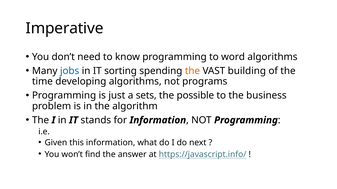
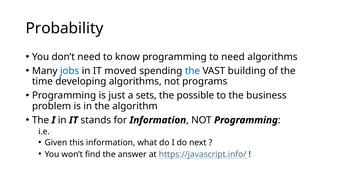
Imperative: Imperative -> Probability
to word: word -> need
sorting: sorting -> moved
the at (192, 71) colour: orange -> blue
